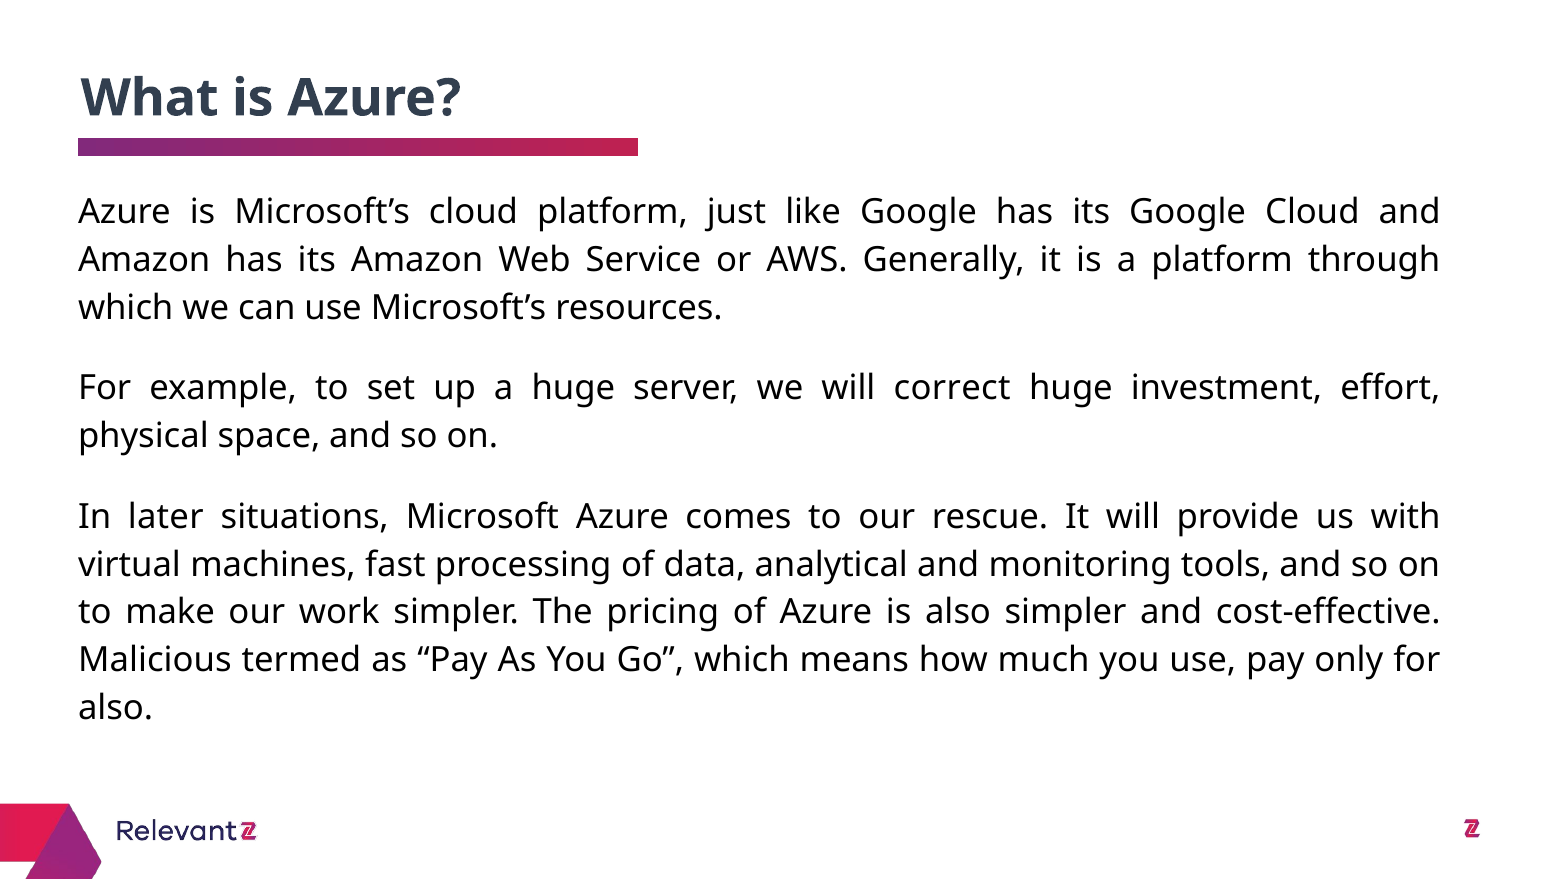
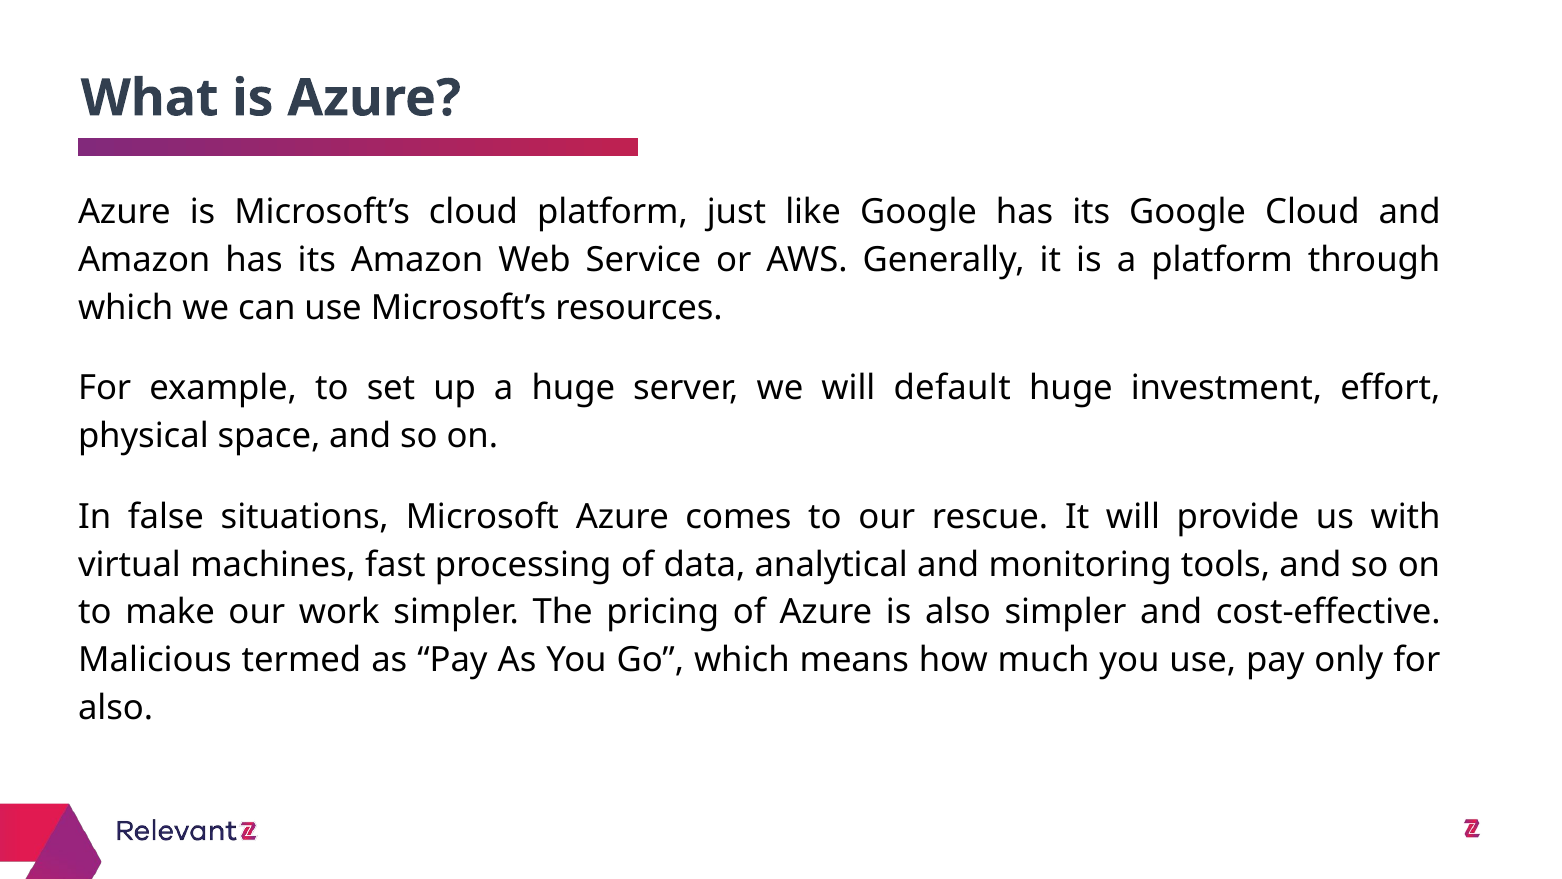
correct: correct -> default
later: later -> false
